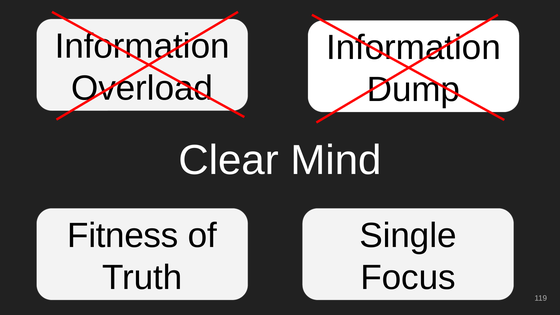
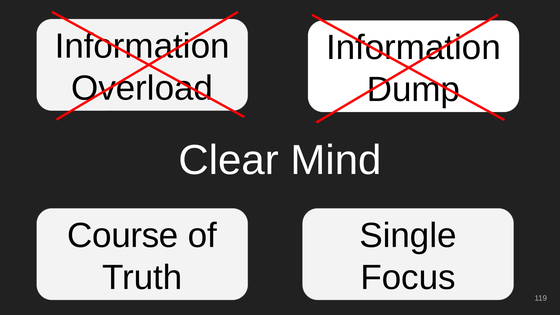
Fitness: Fitness -> Course
